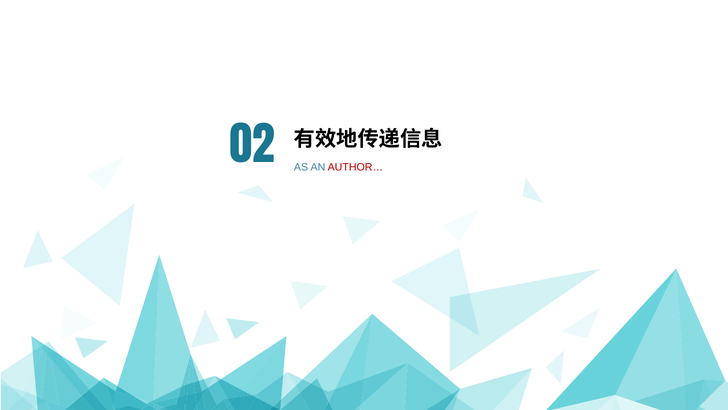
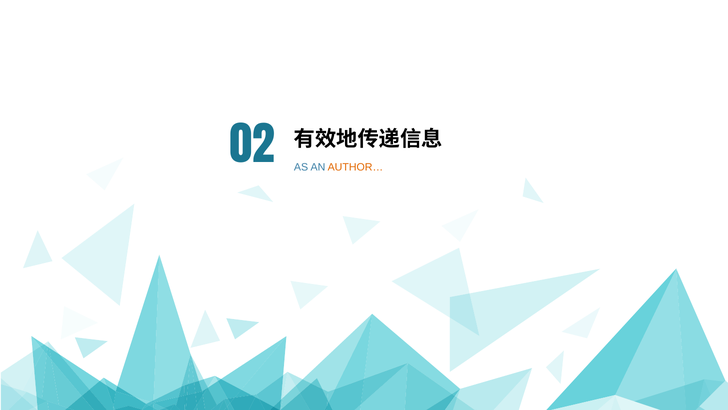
AUTHOR… colour: red -> orange
